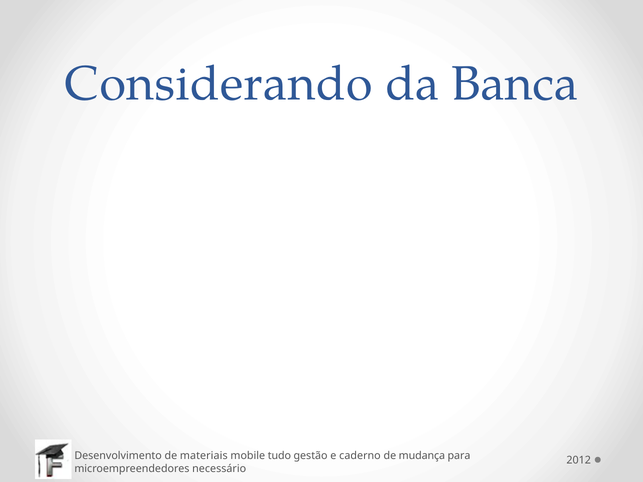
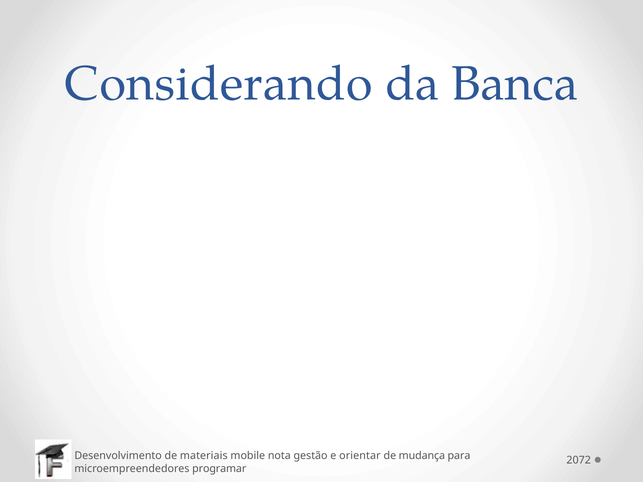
tudo: tudo -> nota
caderno: caderno -> orientar
2012: 2012 -> 2072
necessário: necessário -> programar
